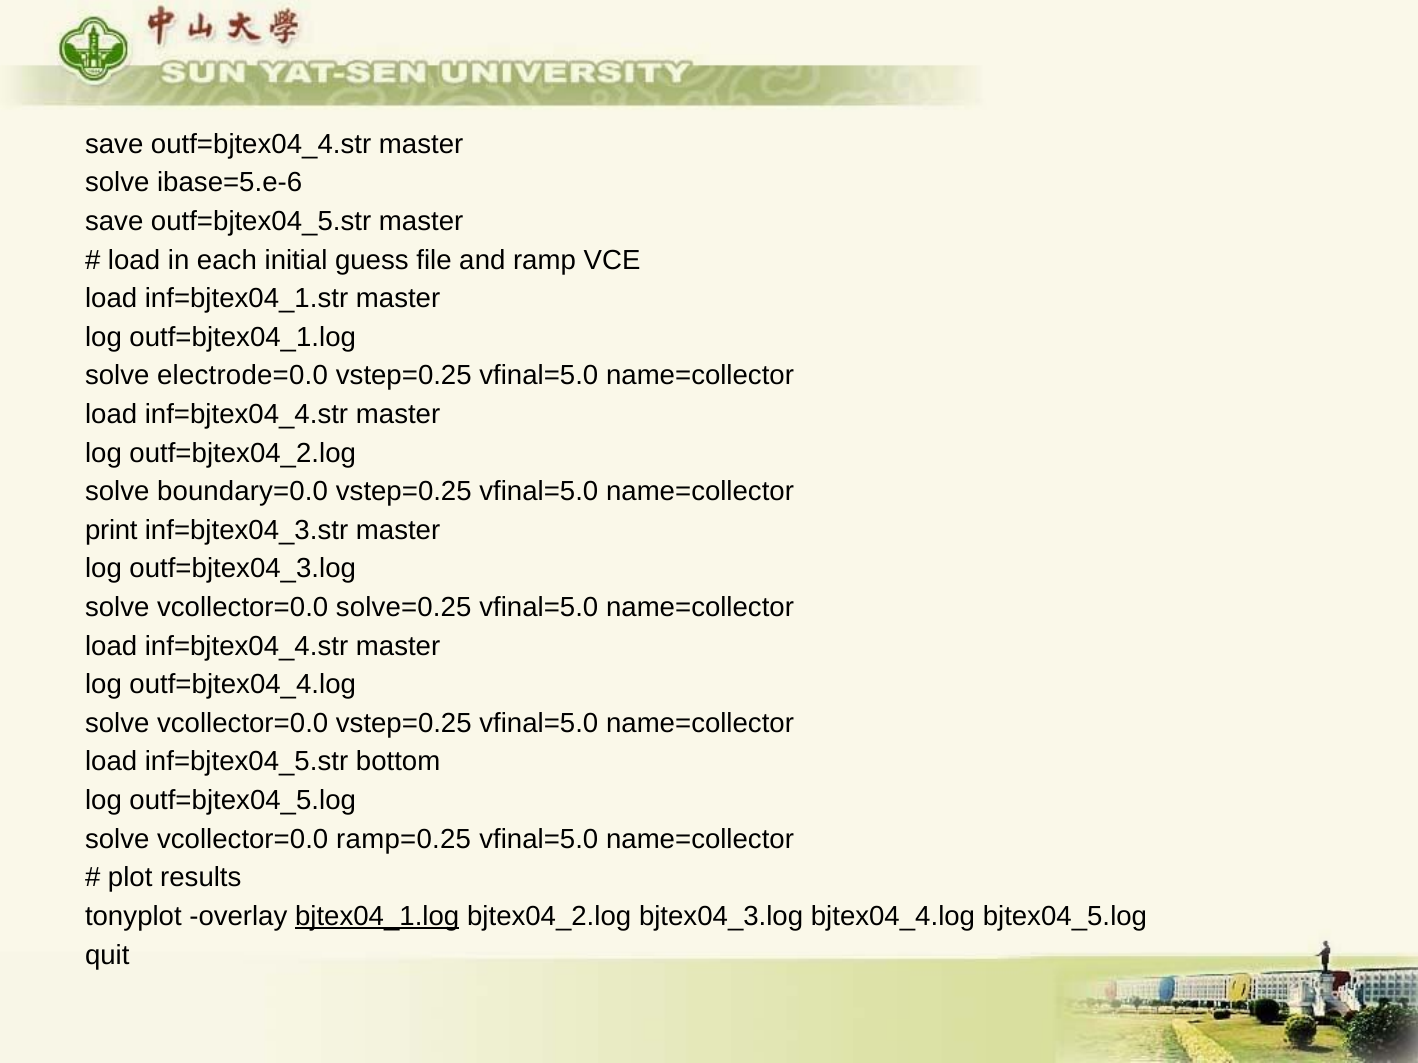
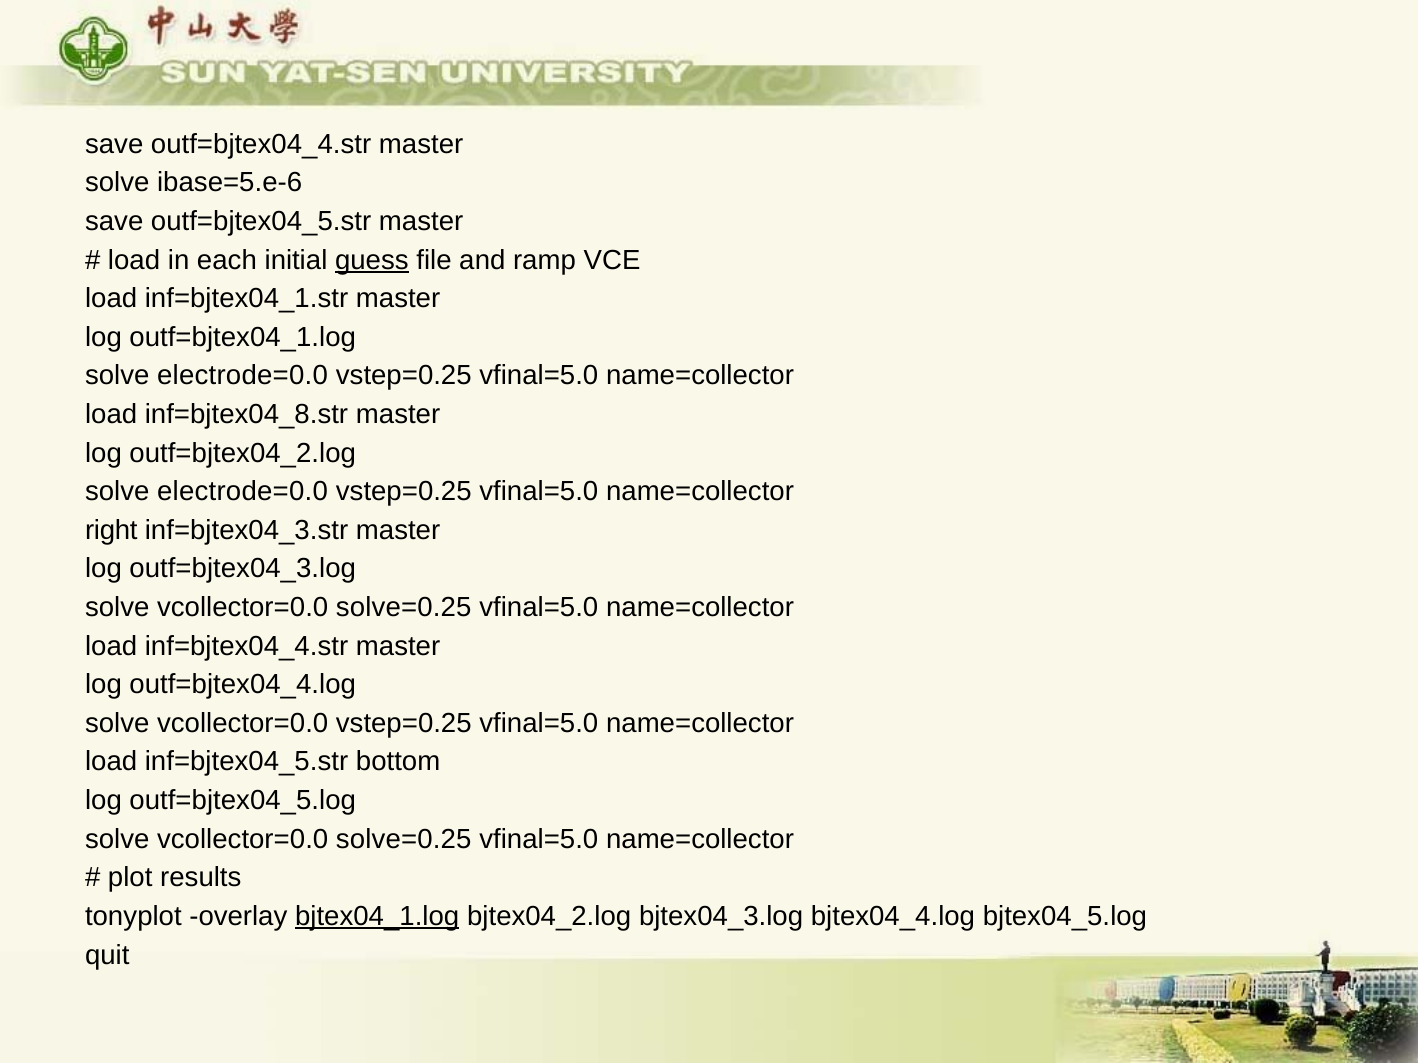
guess underline: none -> present
inf=bjtex04_4.str at (246, 415): inf=bjtex04_4.str -> inf=bjtex04_8.str
boundary=0.0 at (243, 492): boundary=0.0 -> electrode=0.0
print: print -> right
ramp=0.25 at (404, 840): ramp=0.25 -> solve=0.25
